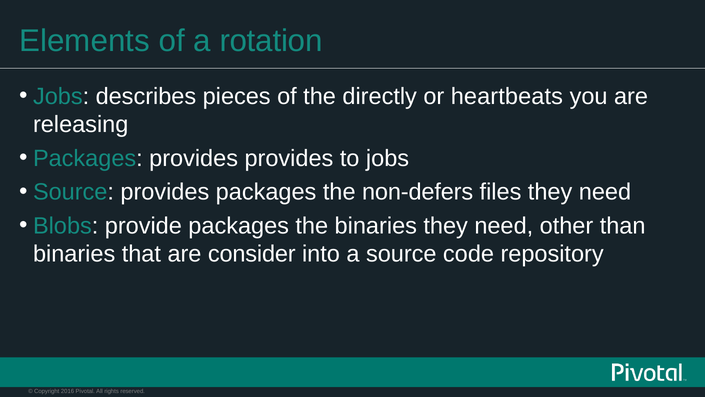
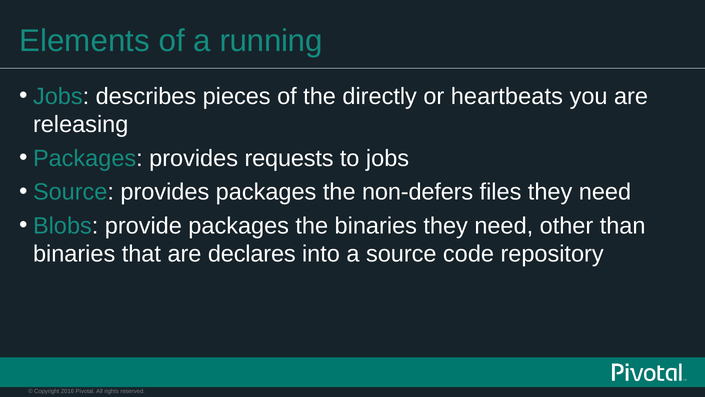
rotation: rotation -> running
provides provides: provides -> requests
consider: consider -> declares
